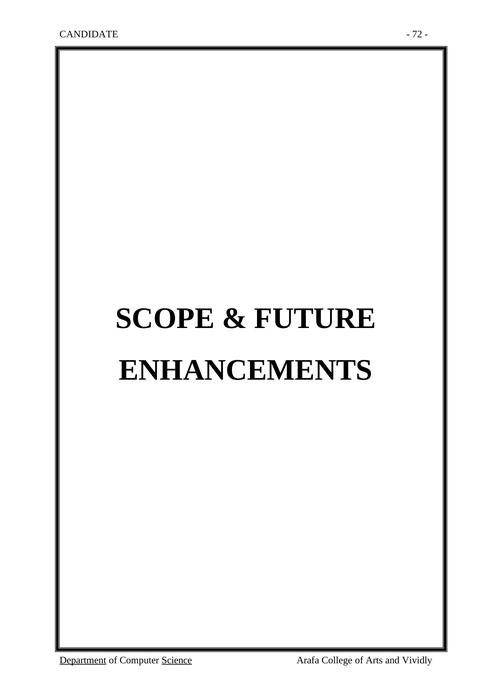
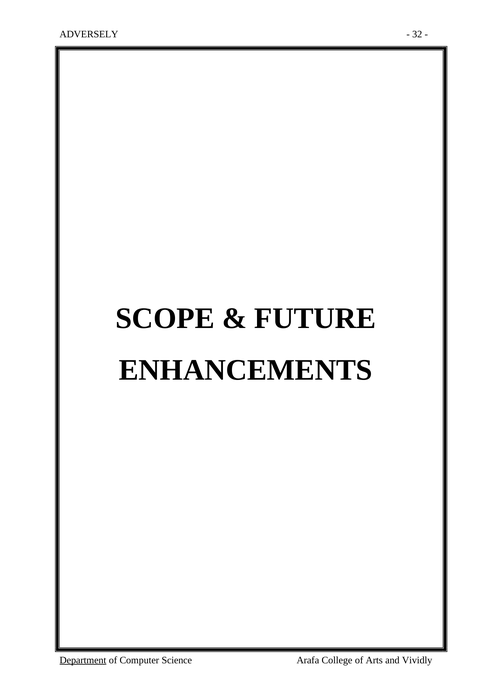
CANDIDATE: CANDIDATE -> ADVERSELY
72: 72 -> 32
Science underline: present -> none
